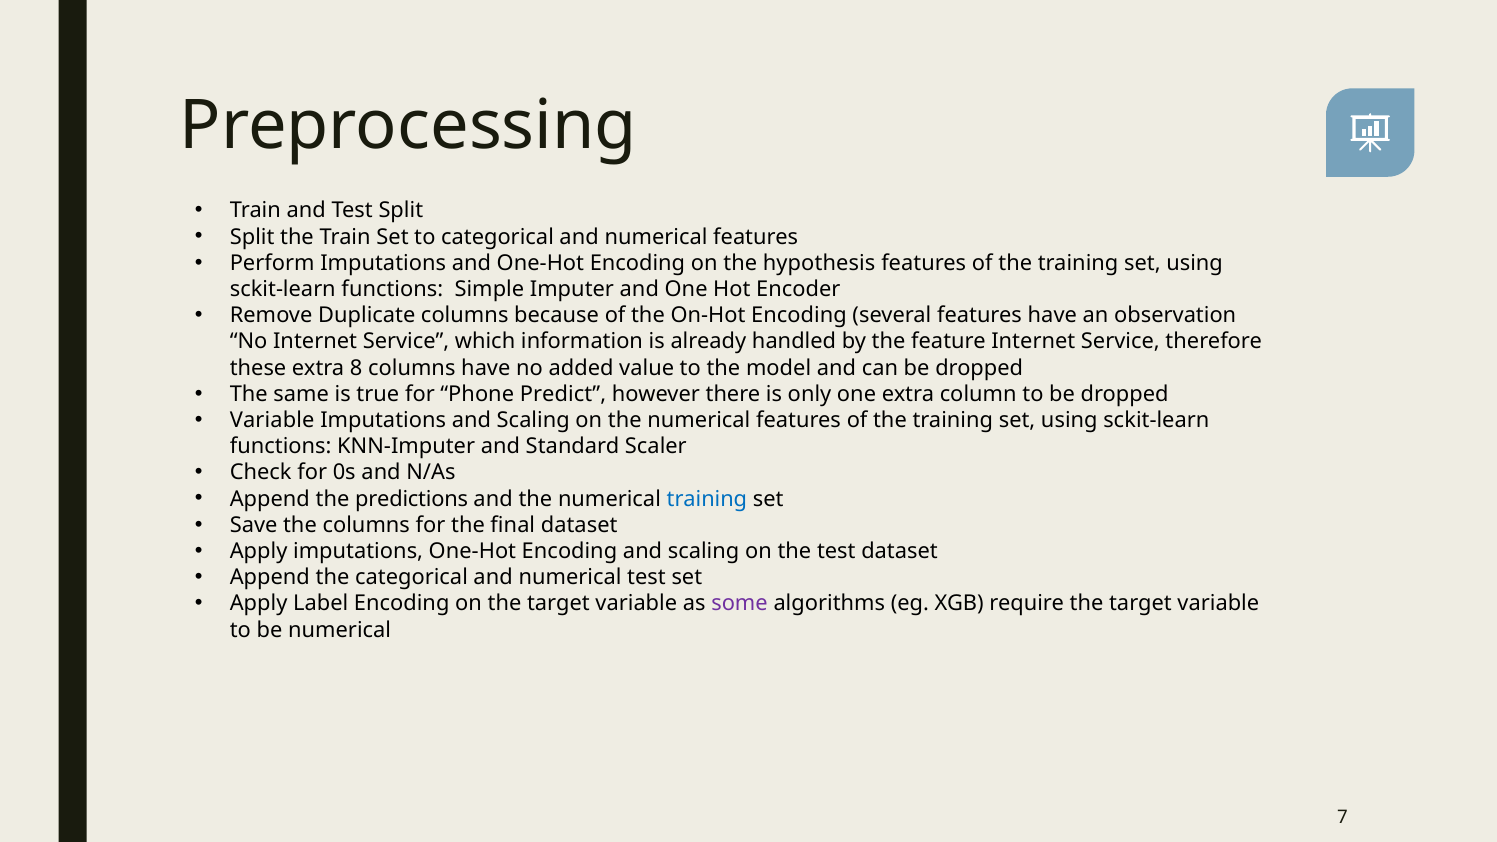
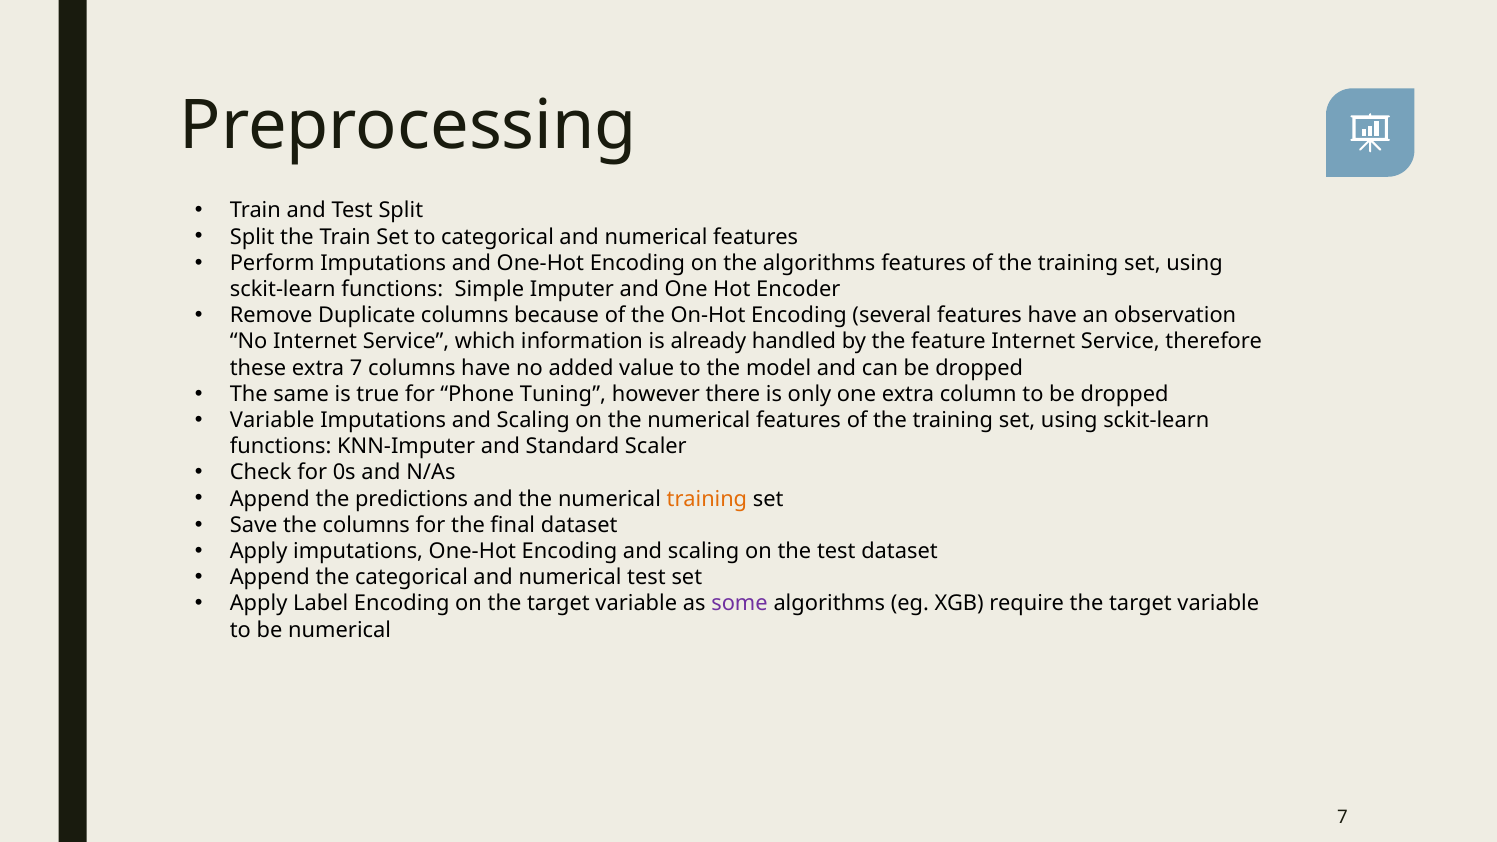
the hypothesis: hypothesis -> algorithms
extra 8: 8 -> 7
Predict: Predict -> Tuning
training at (707, 499) colour: blue -> orange
